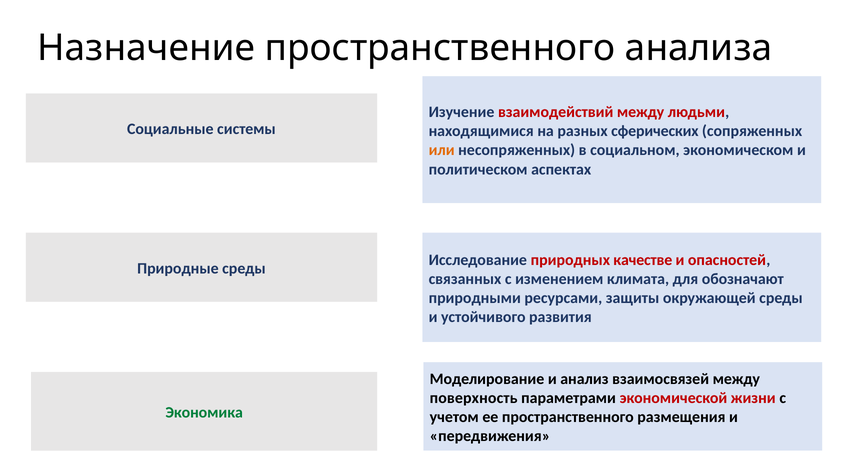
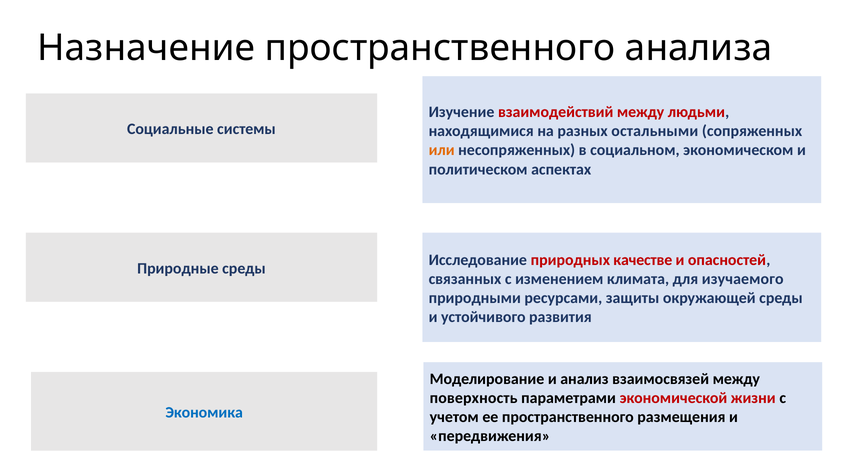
сферических: сферических -> остальными
обозначают: обозначают -> изучаемого
Экономика colour: green -> blue
